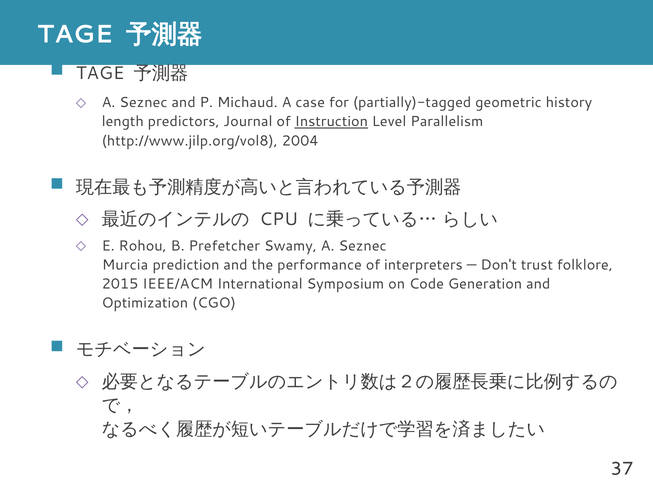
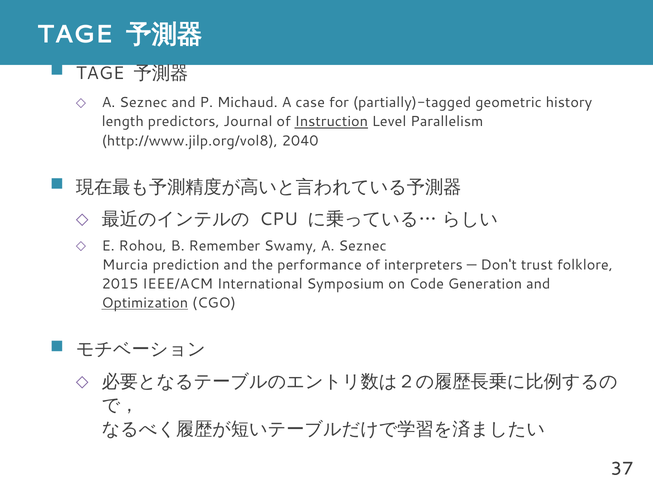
2004: 2004 -> 2040
Prefetcher: Prefetcher -> Remember
Optimization underline: none -> present
